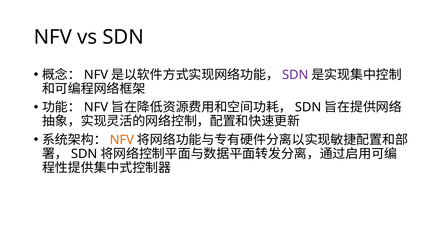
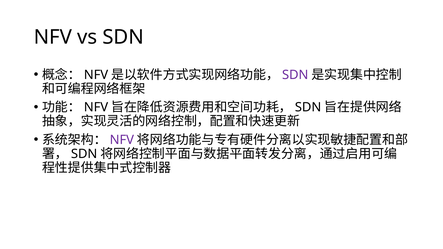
NFV at (122, 140) colour: orange -> purple
